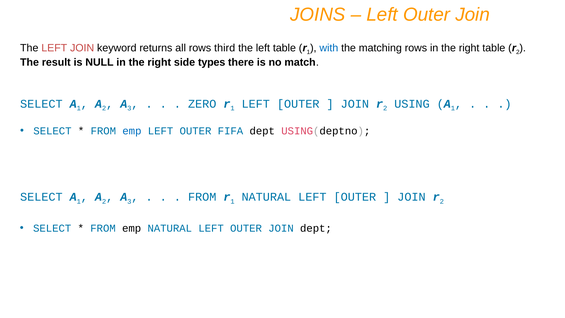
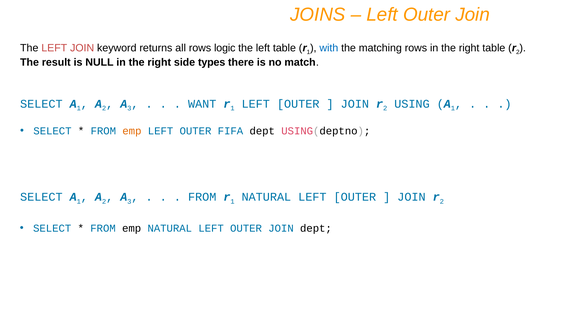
third: third -> logic
ZERO: ZERO -> WANT
emp at (132, 131) colour: blue -> orange
